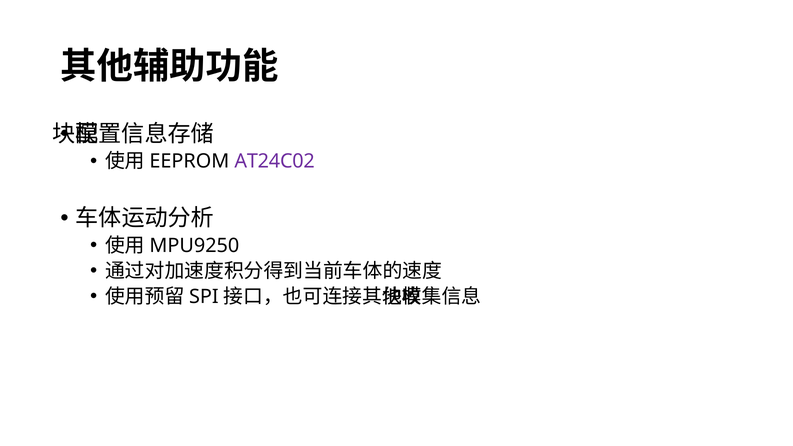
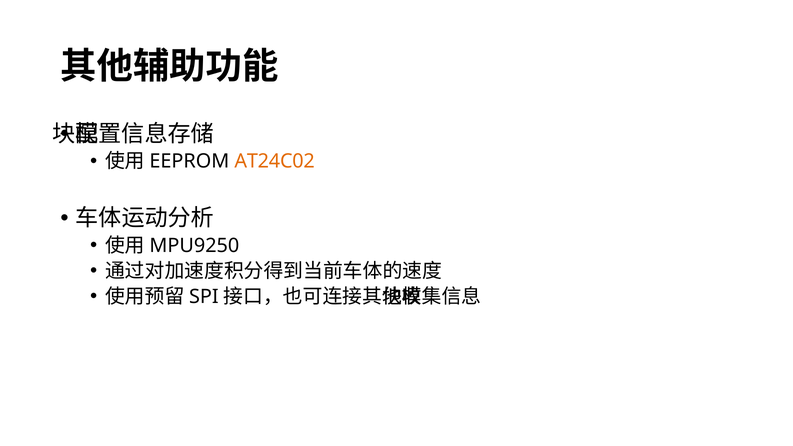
AT24C02 colour: purple -> orange
